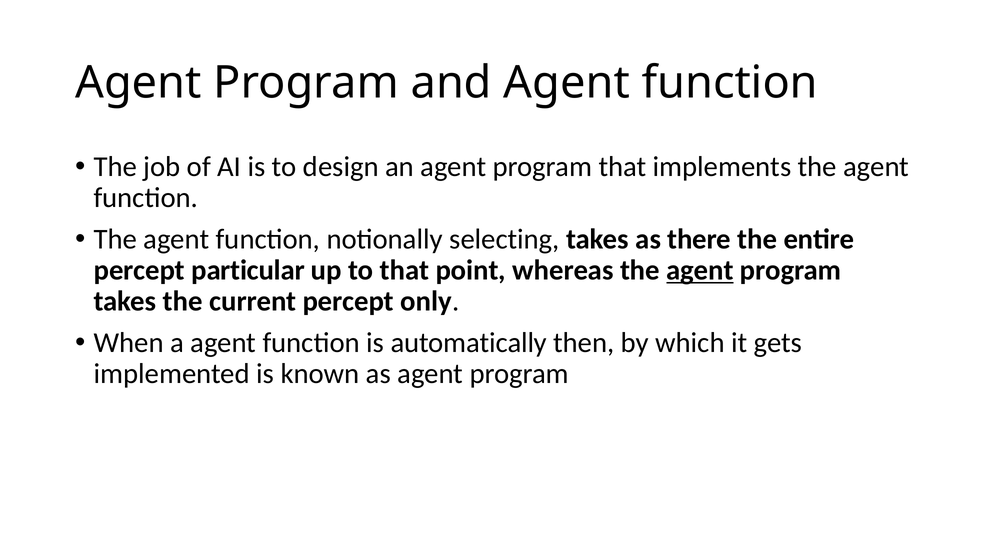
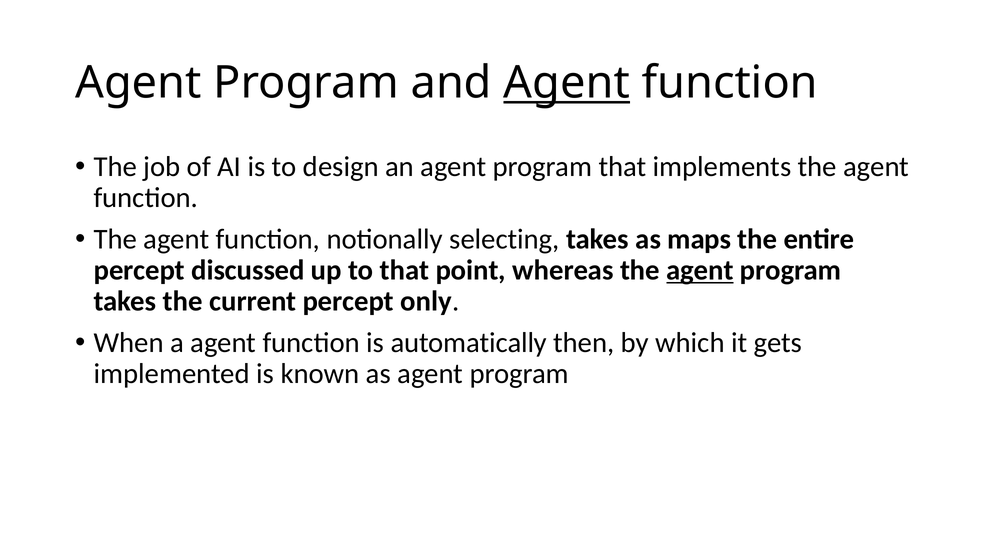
Agent at (567, 83) underline: none -> present
there: there -> maps
particular: particular -> discussed
